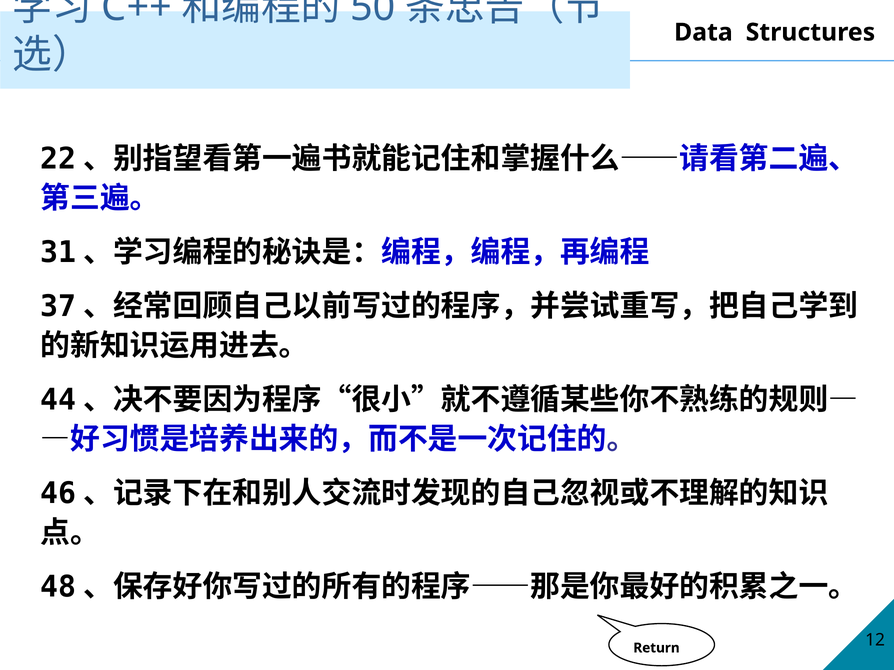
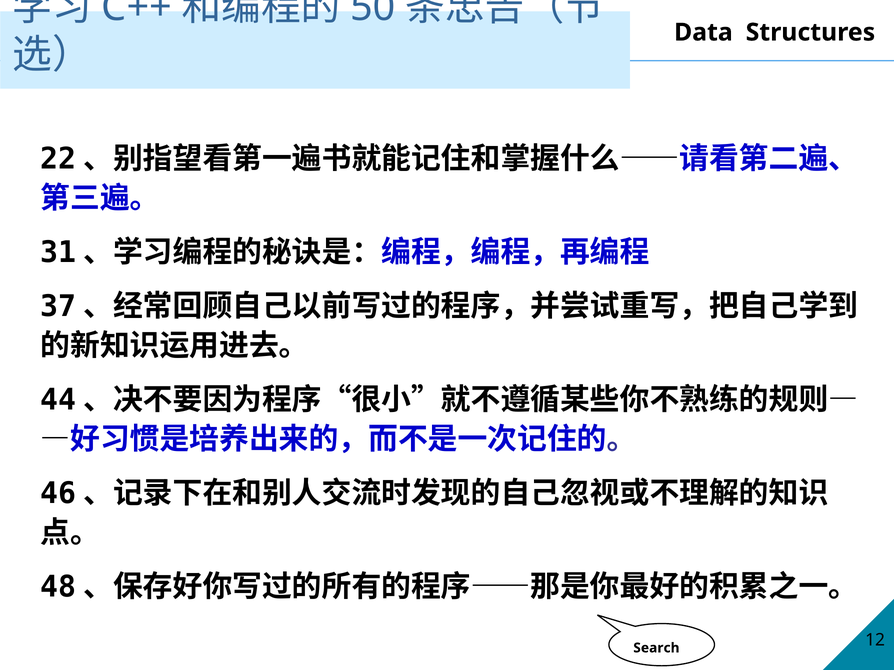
Return: Return -> Search
